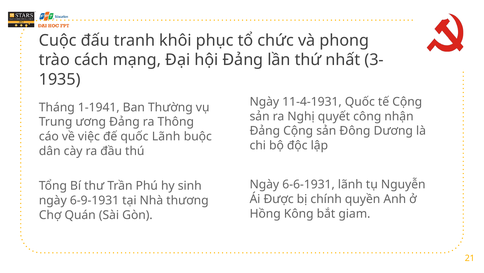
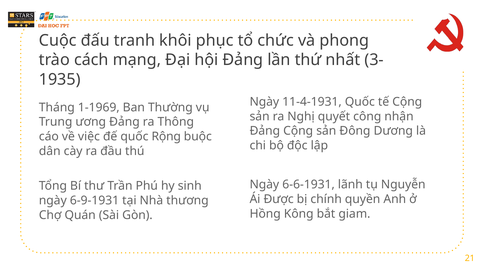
1-1941: 1-1941 -> 1-1969
quốc Lãnh: Lãnh -> Rộng
